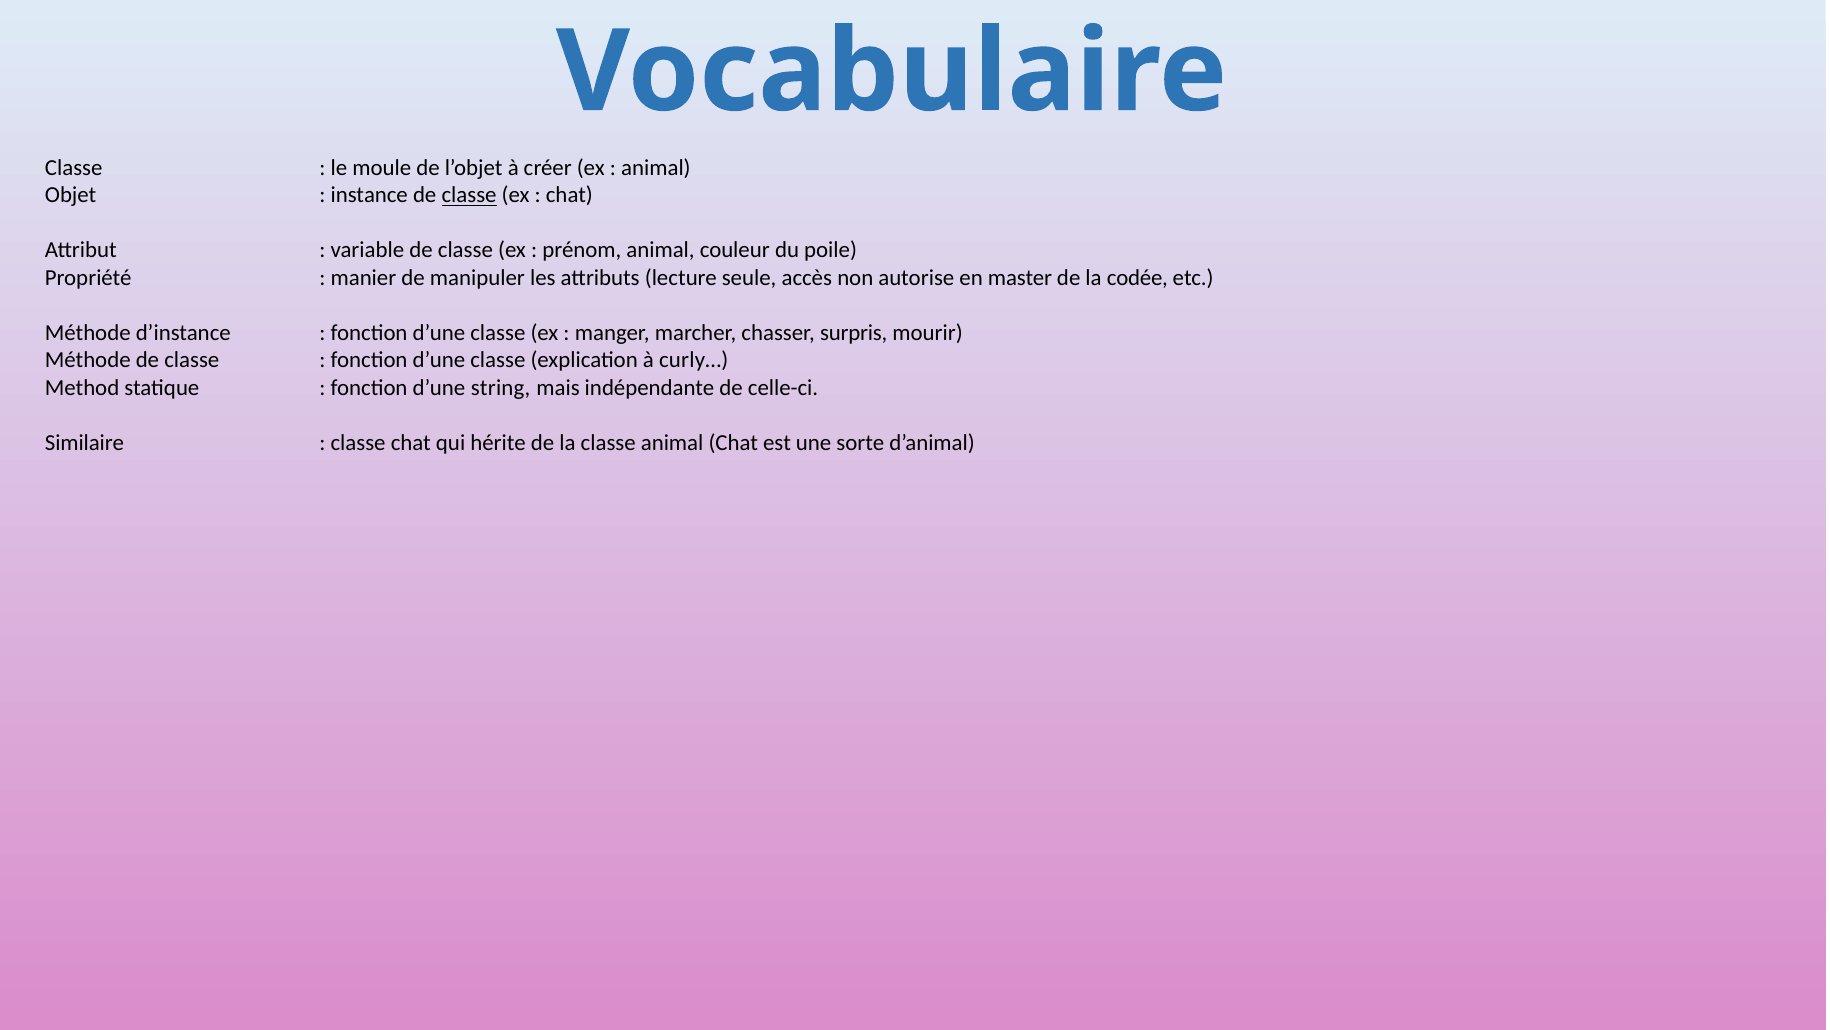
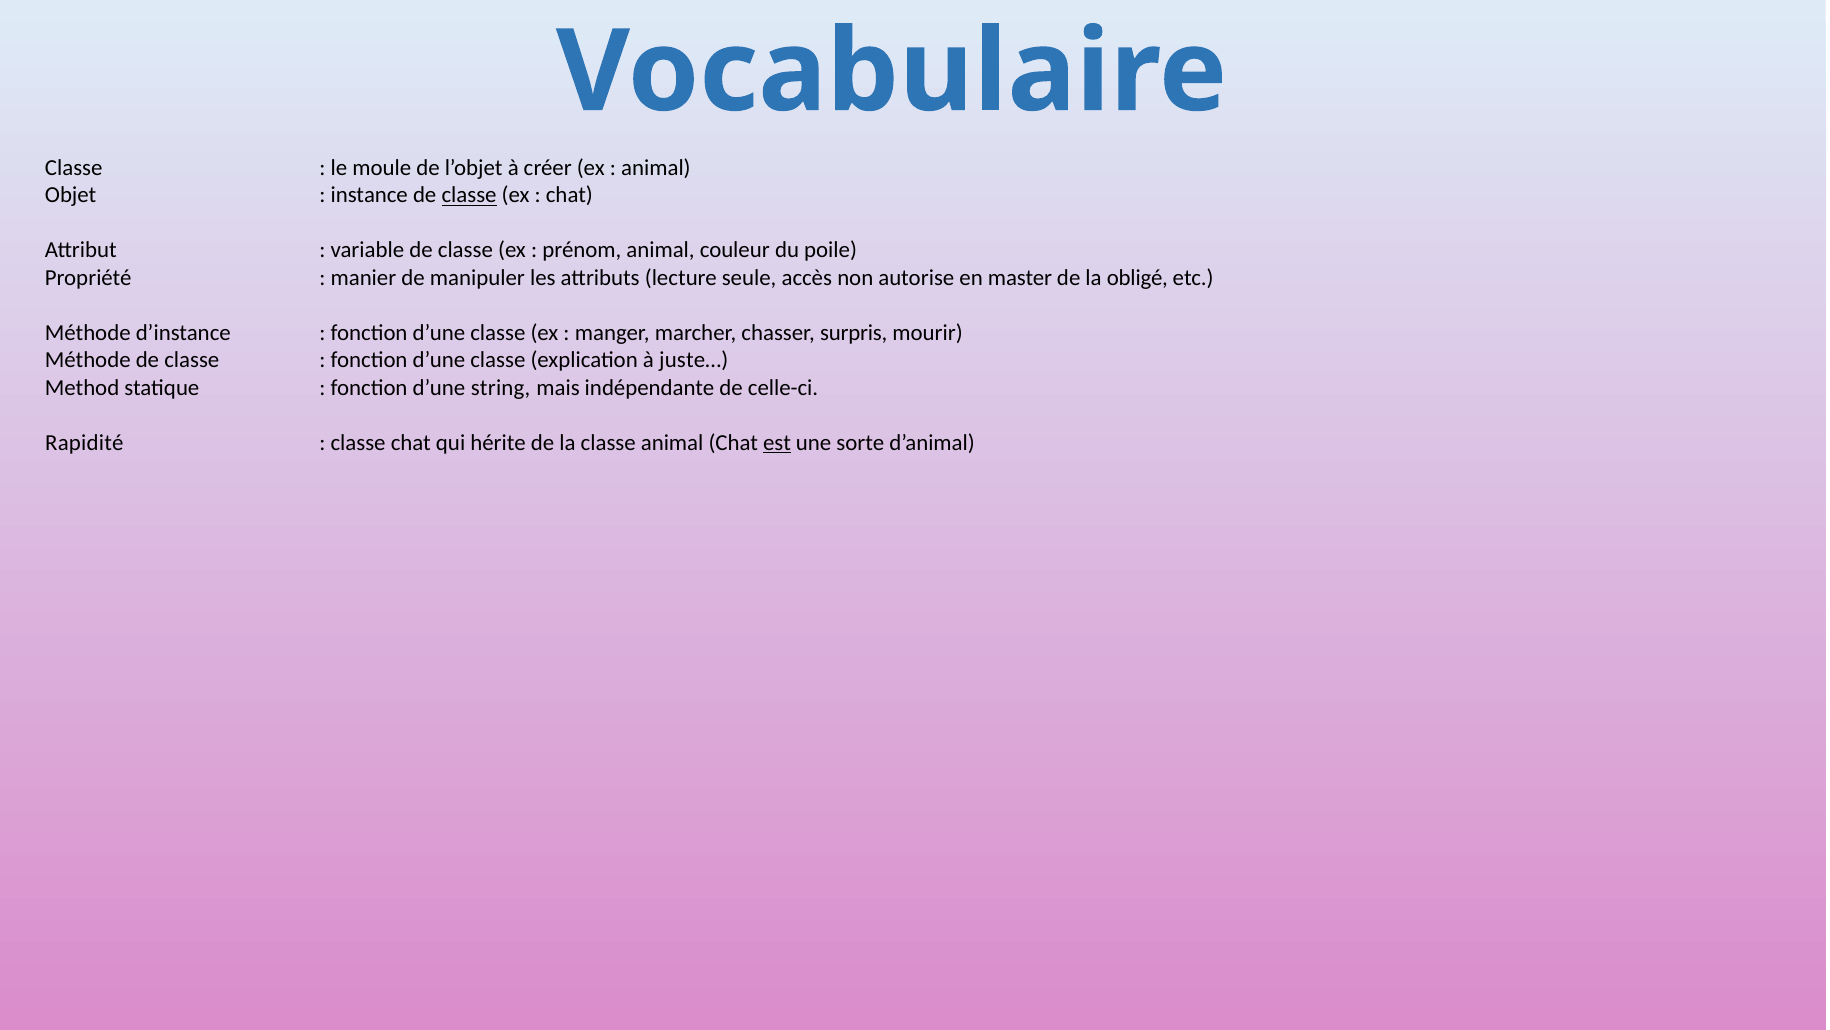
codée: codée -> obligé
curly…: curly… -> juste…
Similaire: Similaire -> Rapidité
est underline: none -> present
